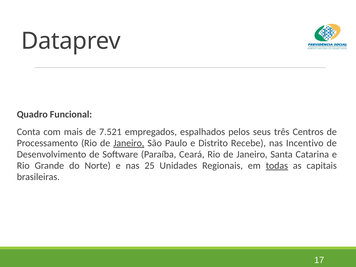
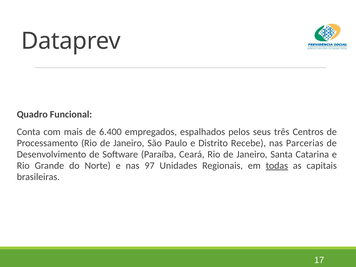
7.521: 7.521 -> 6.400
Janeiro at (129, 143) underline: present -> none
Incentivo: Incentivo -> Parcerias
25: 25 -> 97
